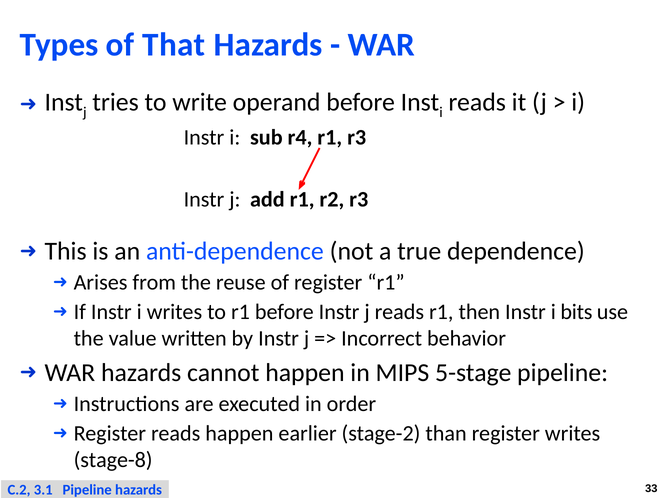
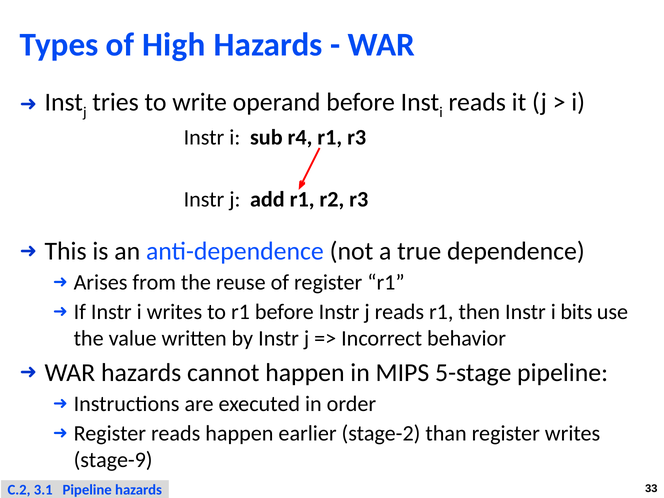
That: That -> High
stage-8: stage-8 -> stage-9
